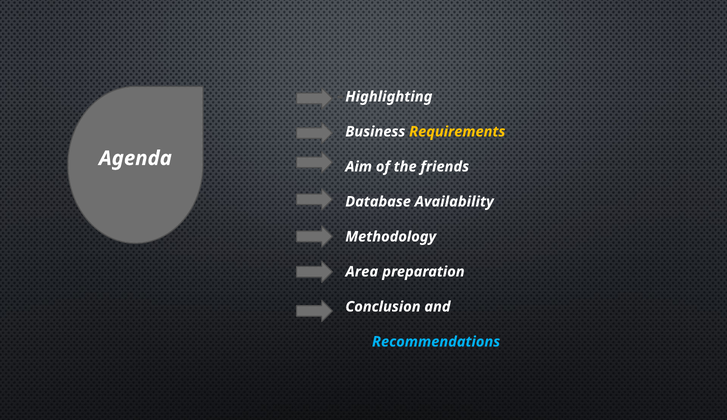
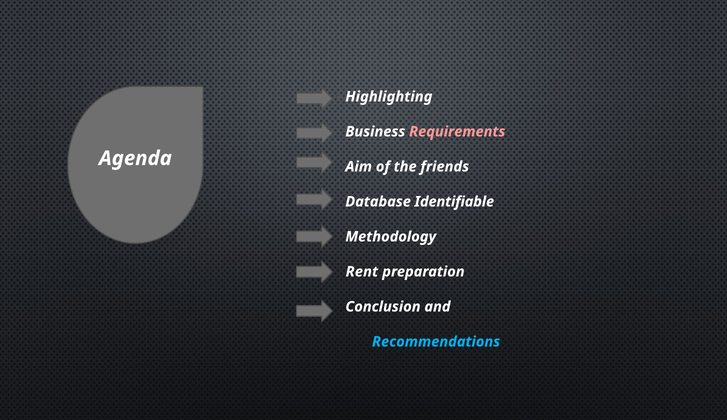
Requirements colour: yellow -> pink
Availability: Availability -> Identifiable
Area: Area -> Rent
